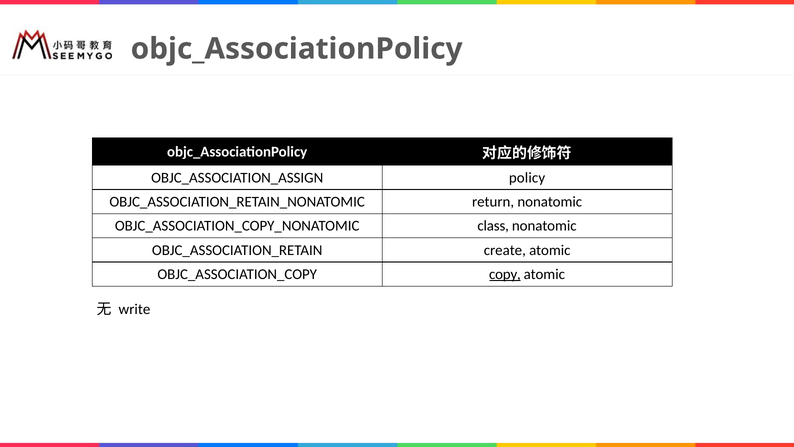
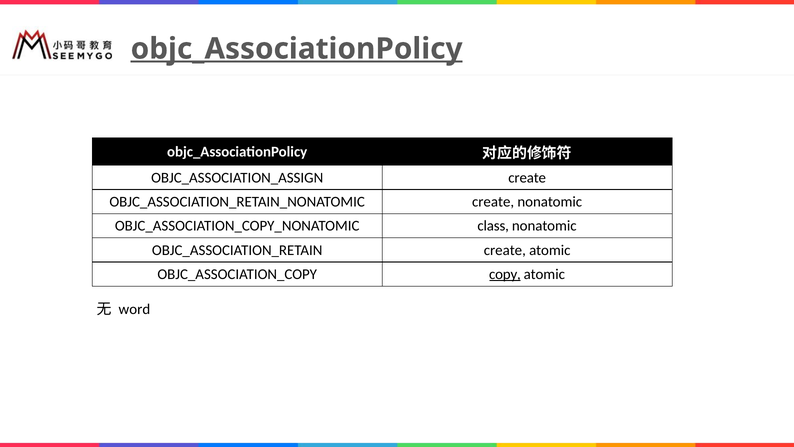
objc_AssociationPolicy at (297, 49) underline: none -> present
policy at (527, 177): policy -> create
return at (493, 202): return -> create
write: write -> word
